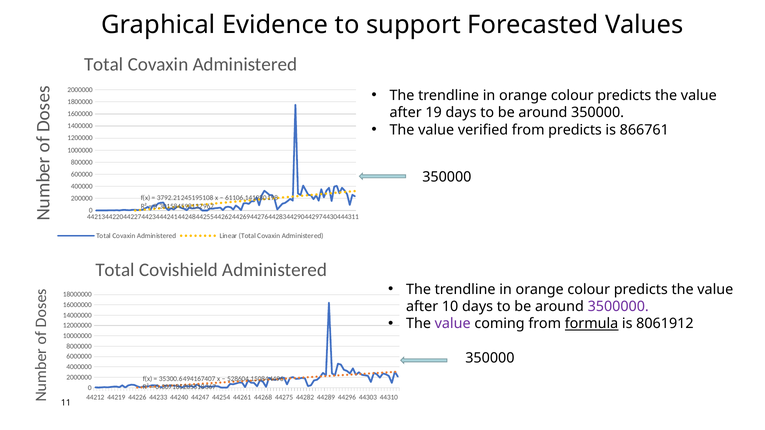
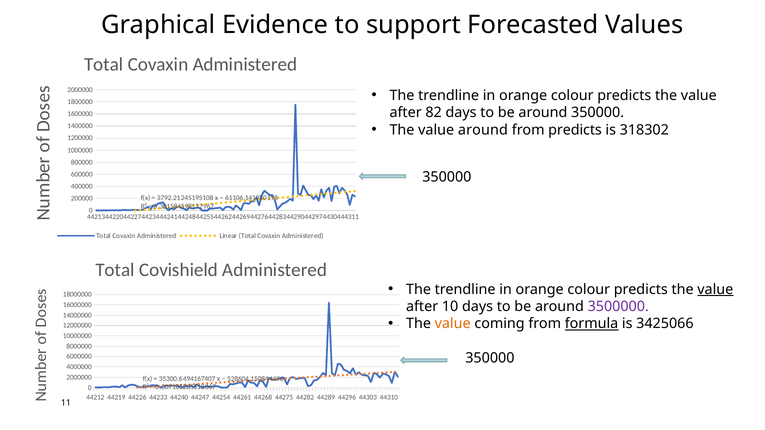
19: 19 -> 82
value verified: verified -> around
866761: 866761 -> 318302
value at (715, 290) underline: none -> present
value at (453, 324) colour: purple -> orange
8061912: 8061912 -> 3425066
